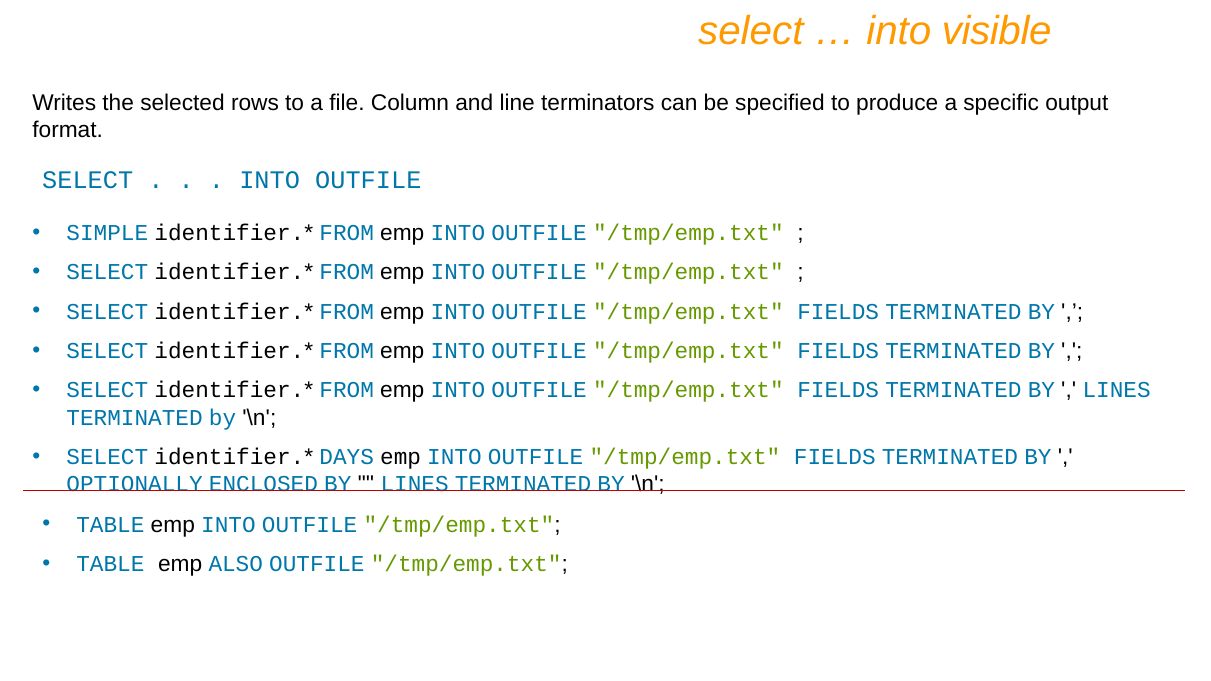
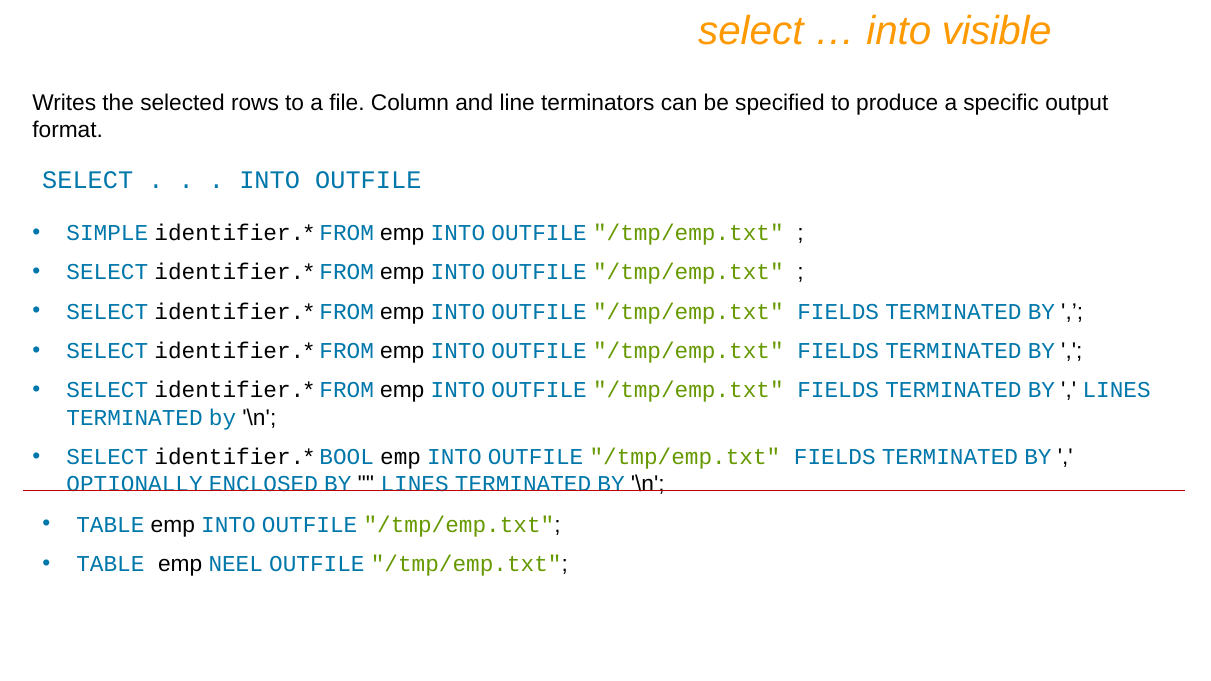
DAYS: DAYS -> BOOL
ALSO: ALSO -> NEEL
